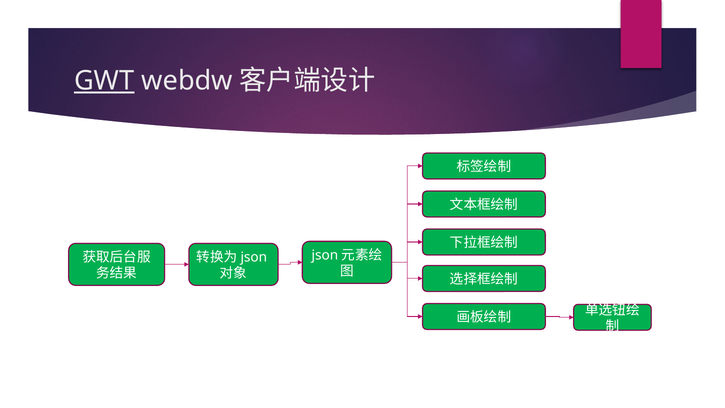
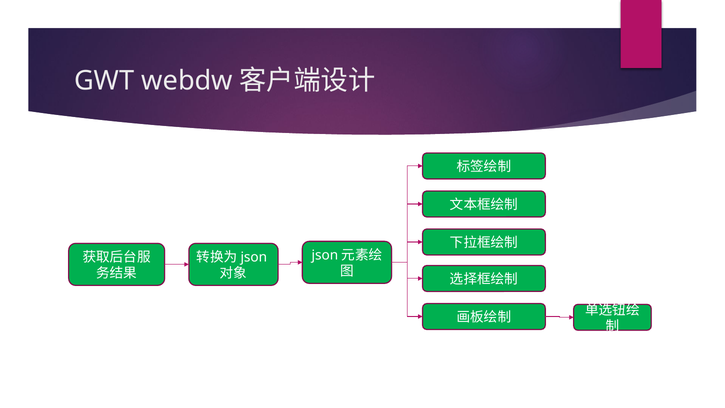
GWT underline: present -> none
